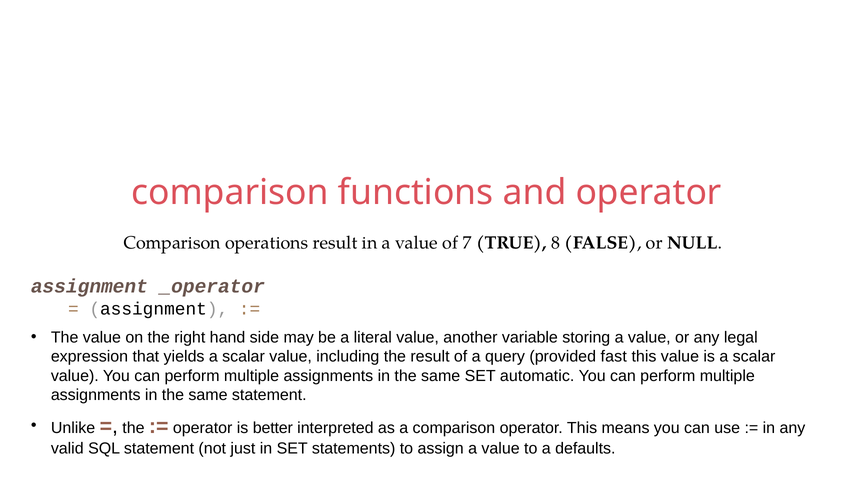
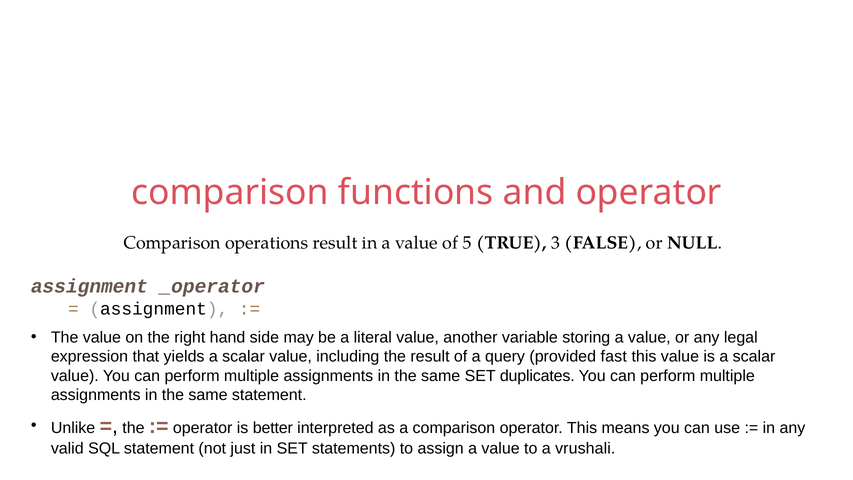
7: 7 -> 5
8: 8 -> 3
automatic: automatic -> duplicates
defaults: defaults -> vrushali
